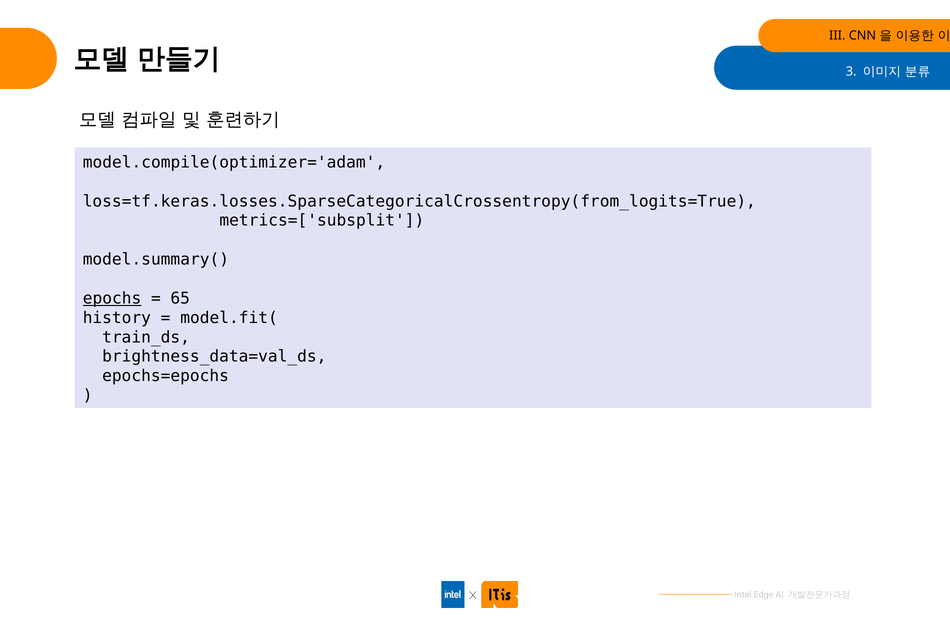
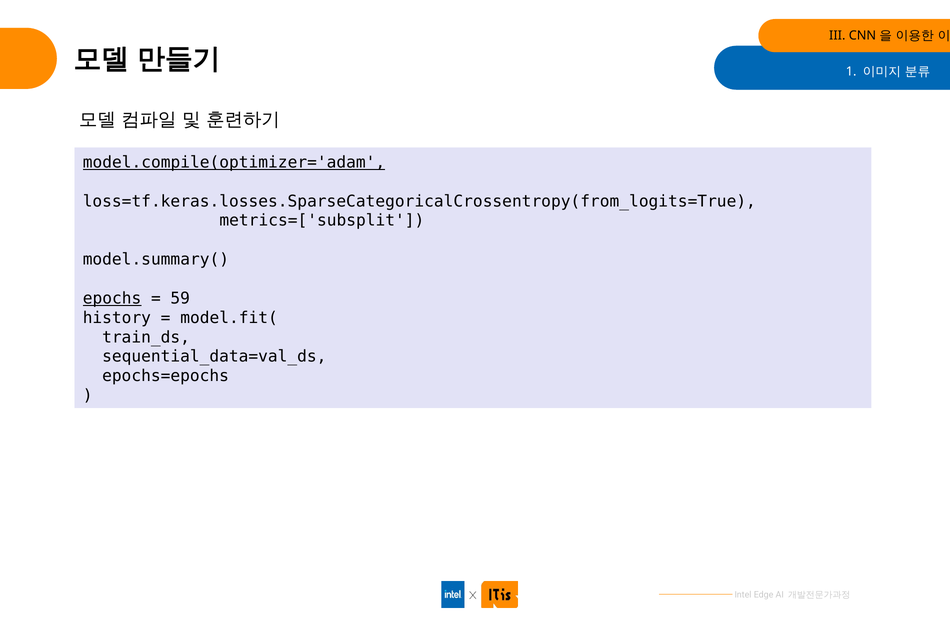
3: 3 -> 1
model.compile(optimizer='adam underline: none -> present
65: 65 -> 59
brightness_data=val_ds: brightness_data=val_ds -> sequential_data=val_ds
